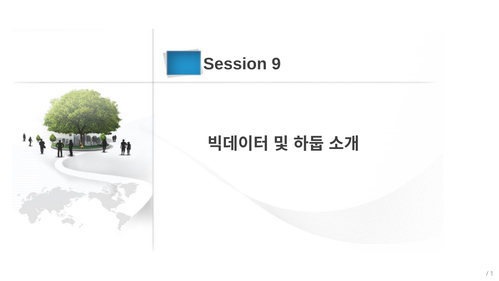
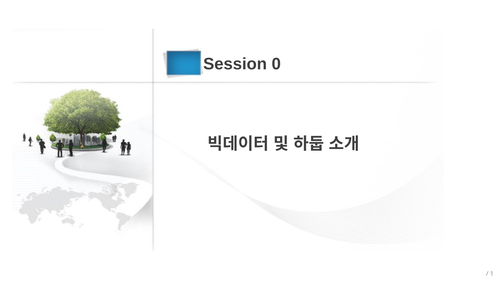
9: 9 -> 0
